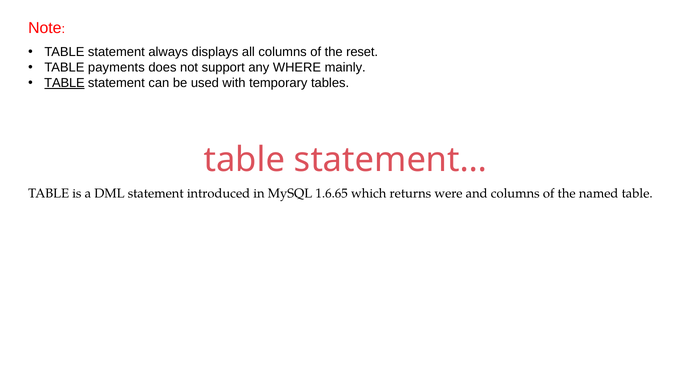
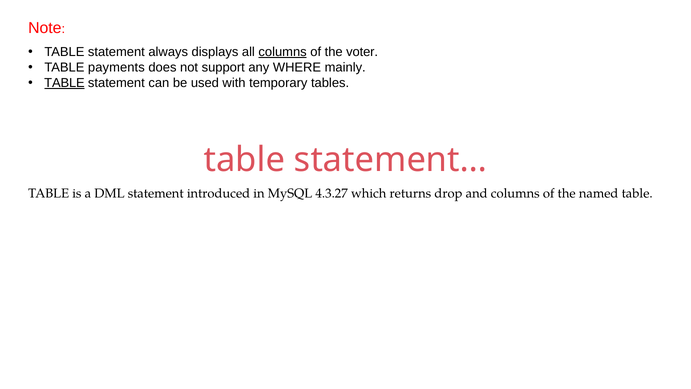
columns at (283, 52) underline: none -> present
reset: reset -> voter
1.6.65: 1.6.65 -> 4.3.27
were: were -> drop
